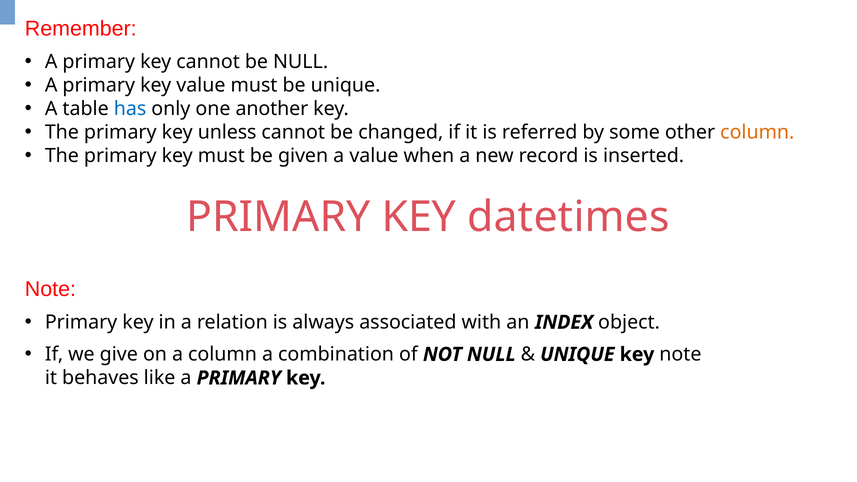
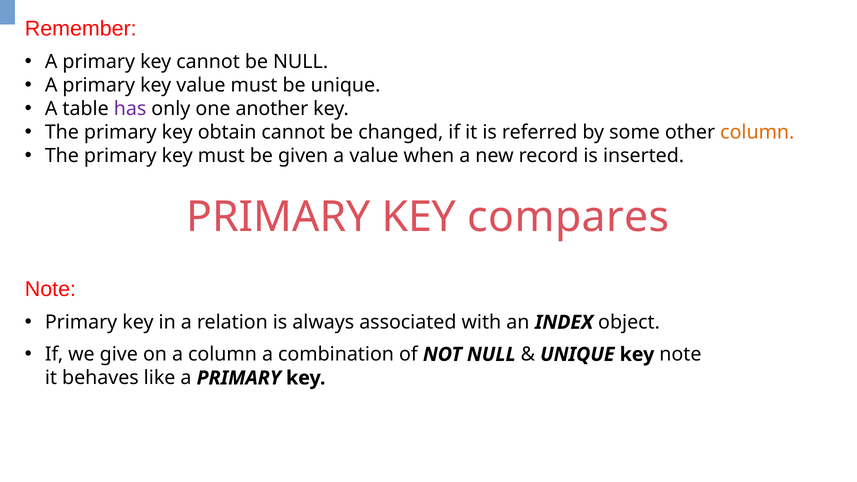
has colour: blue -> purple
unless: unless -> obtain
datetimes: datetimes -> compares
